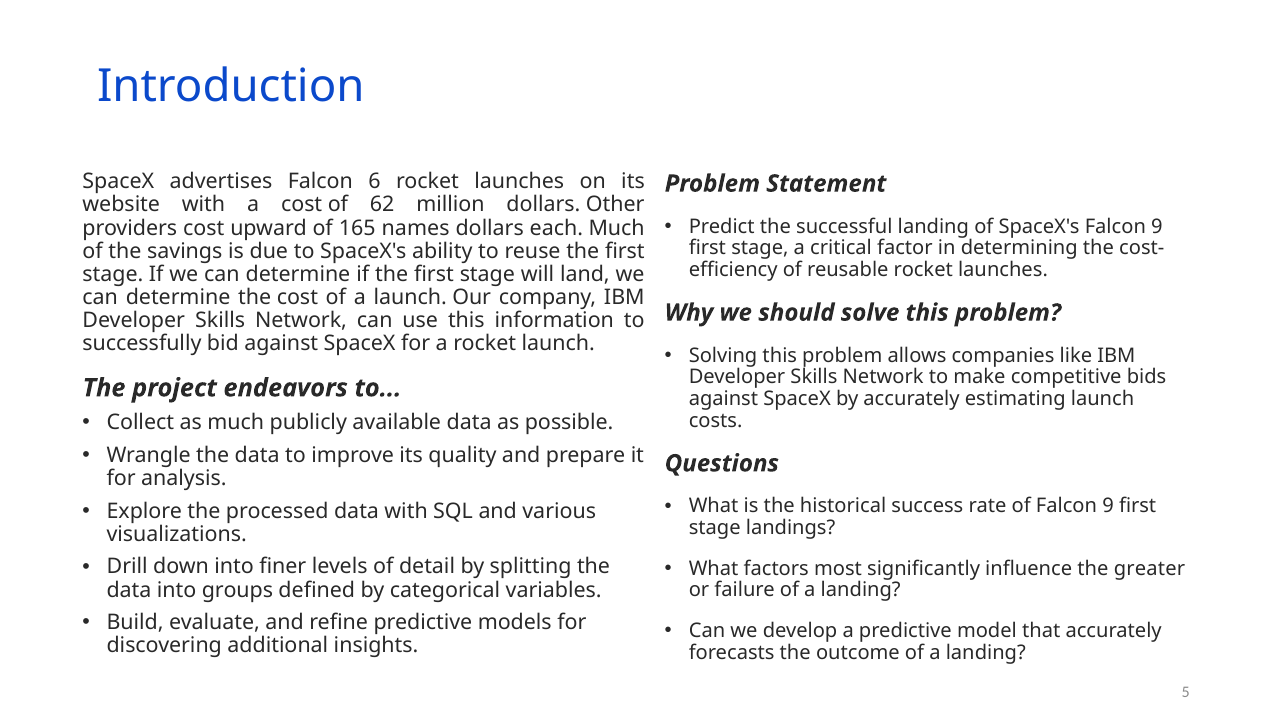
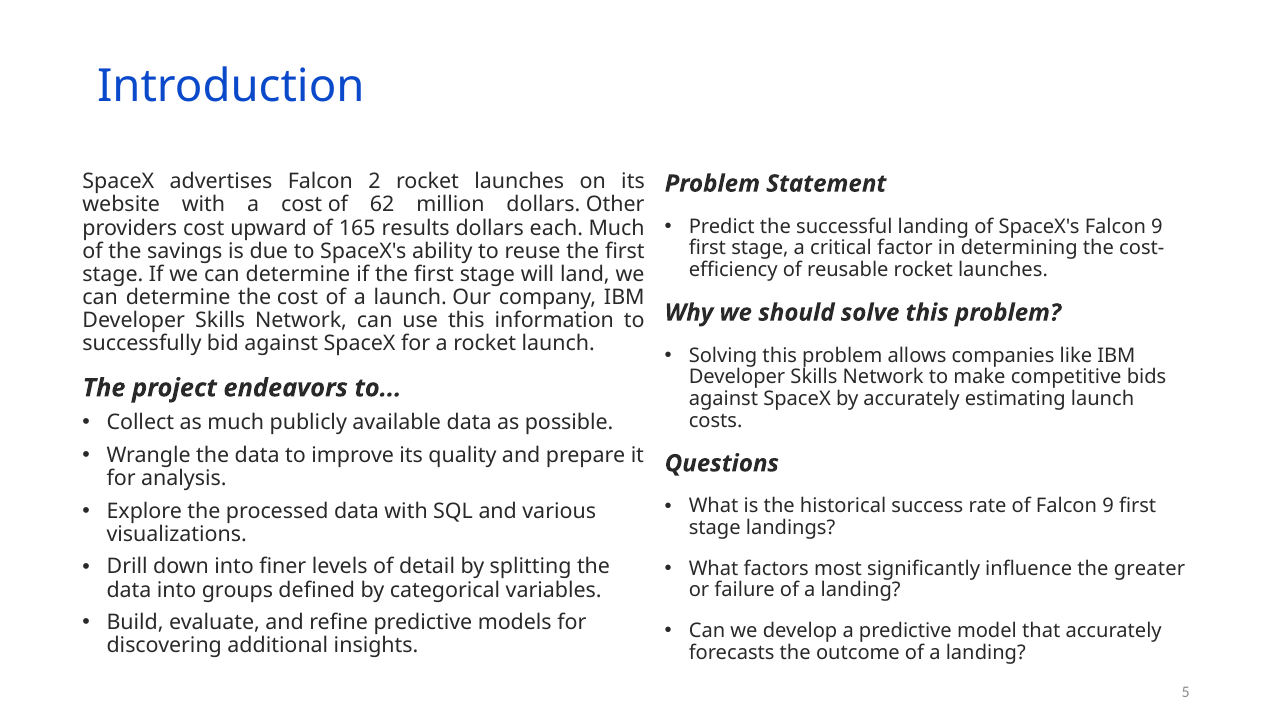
6: 6 -> 2
names: names -> results
